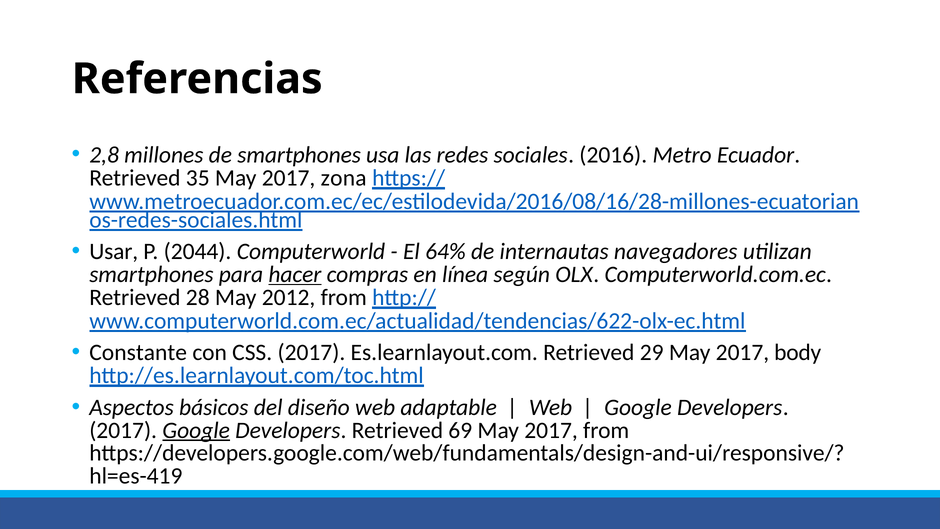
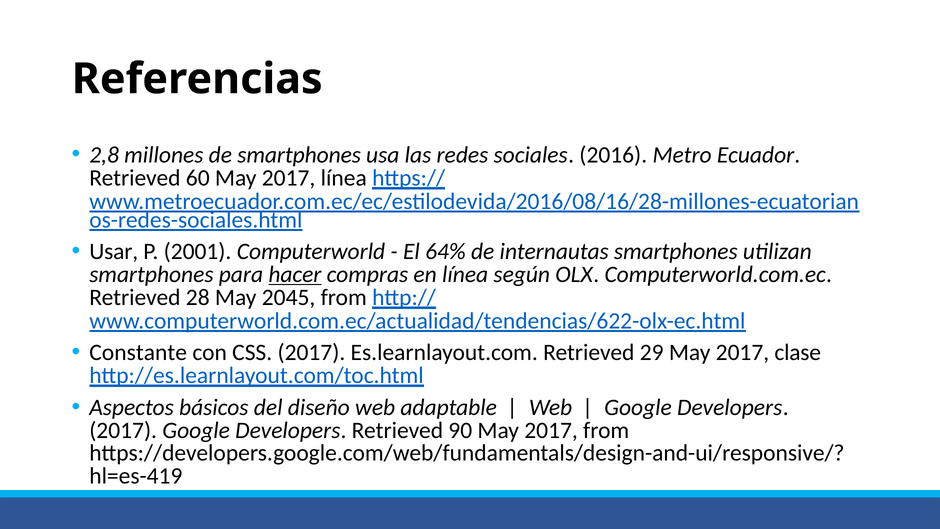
35: 35 -> 60
2017 zona: zona -> línea
2044: 2044 -> 2001
internautas navegadores: navegadores -> smartphones
2012: 2012 -> 2045
body: body -> clase
Google at (196, 430) underline: present -> none
69: 69 -> 90
